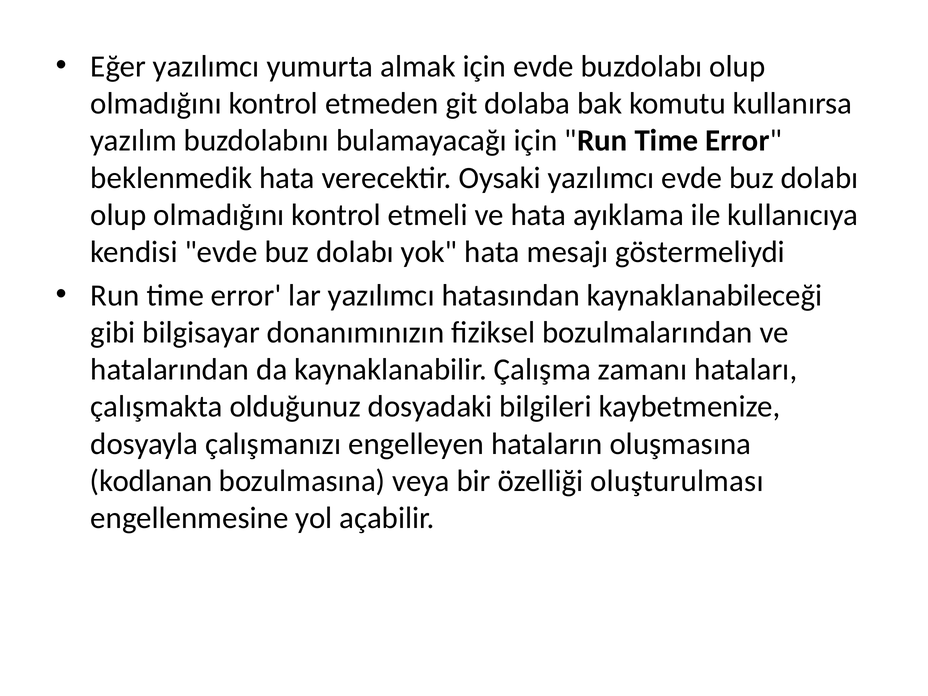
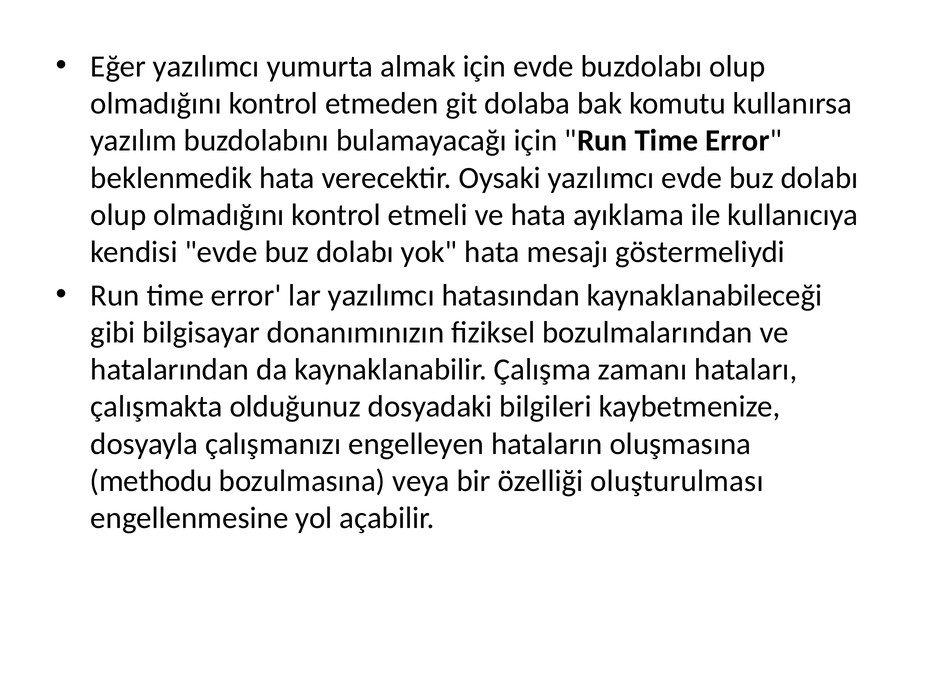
kodlanan: kodlanan -> methodu
